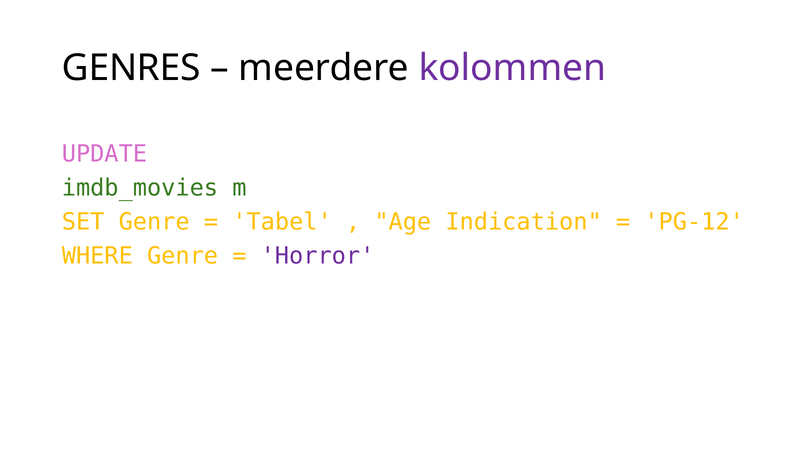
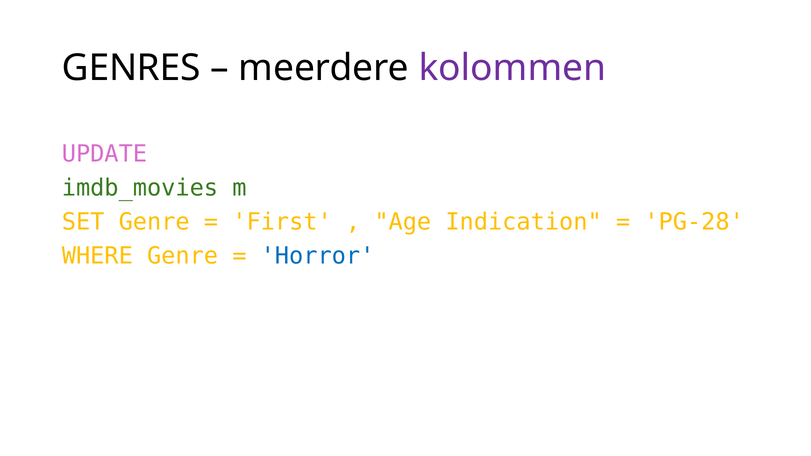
Tabel: Tabel -> First
PG-12: PG-12 -> PG-28
Horror colour: purple -> blue
